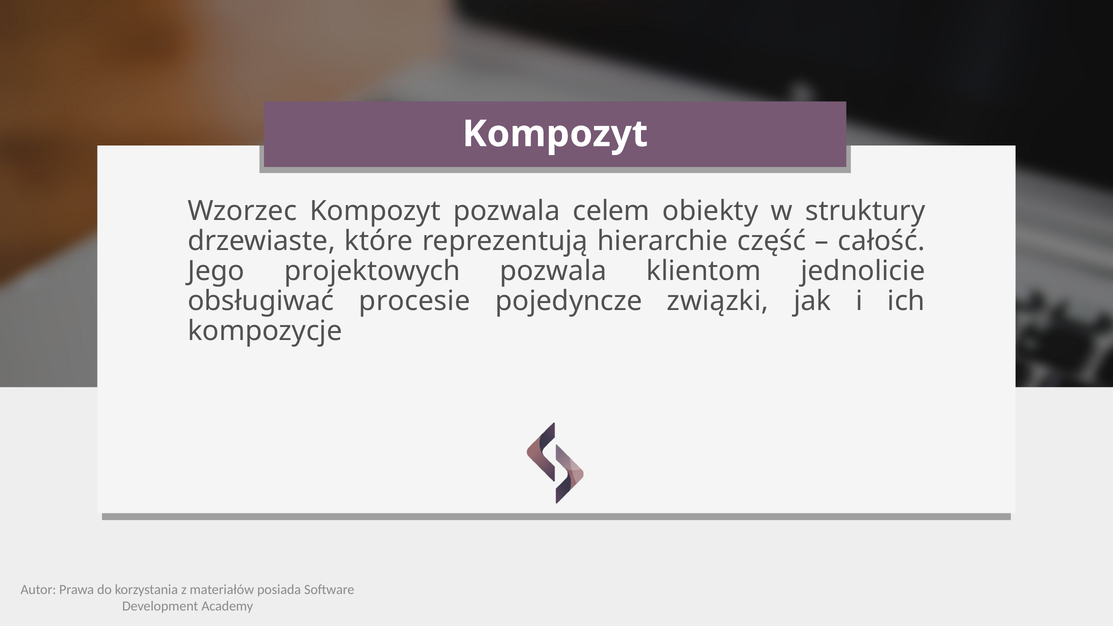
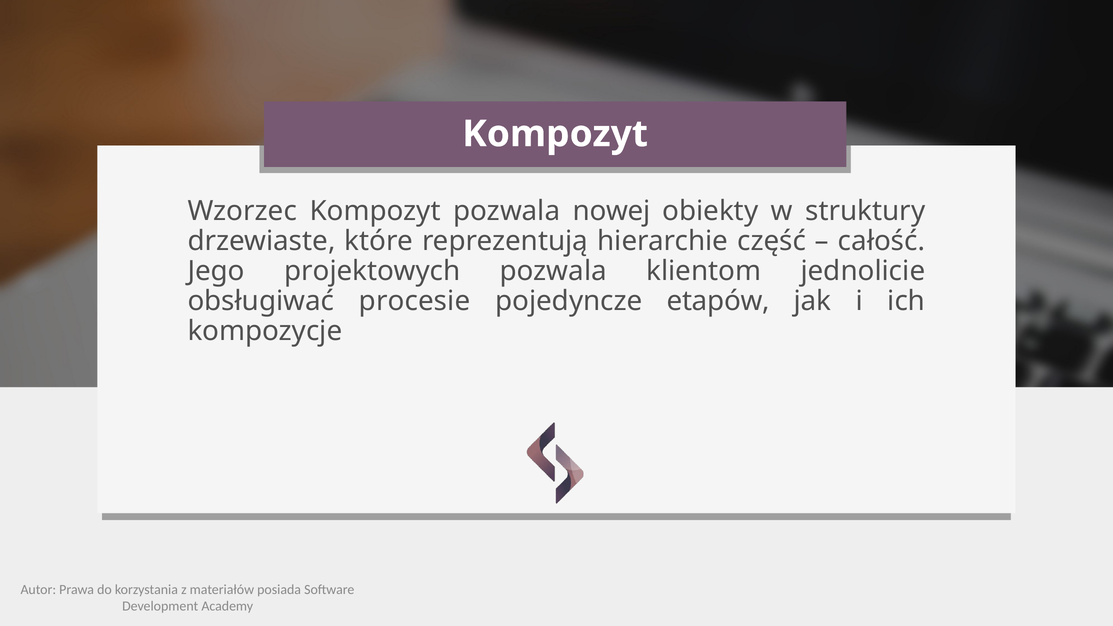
celem: celem -> nowej
związki: związki -> etapów
